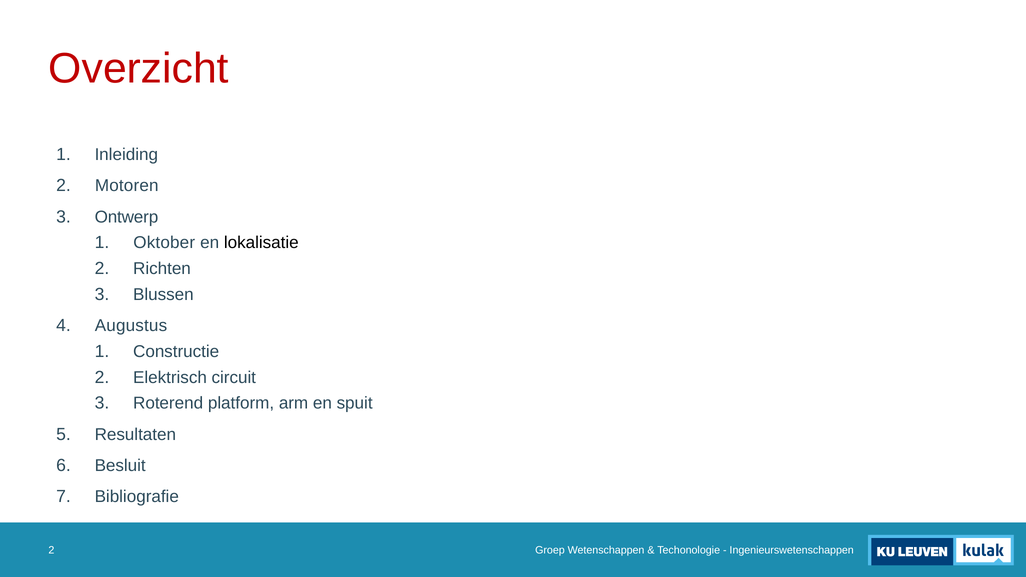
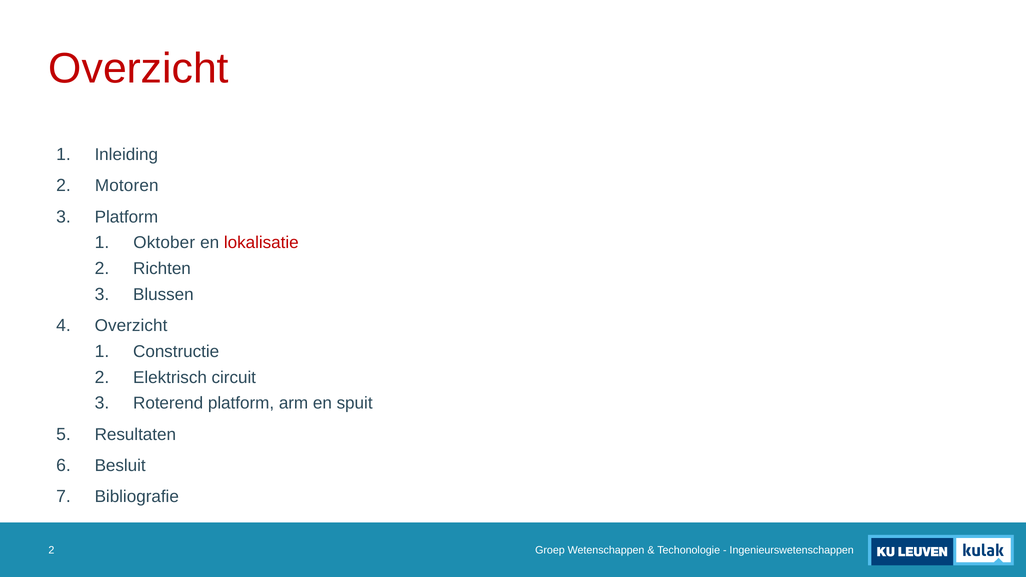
Ontwerp at (126, 217): Ontwerp -> Platform
lokalisatie colour: black -> red
Augustus at (131, 326): Augustus -> Overzicht
